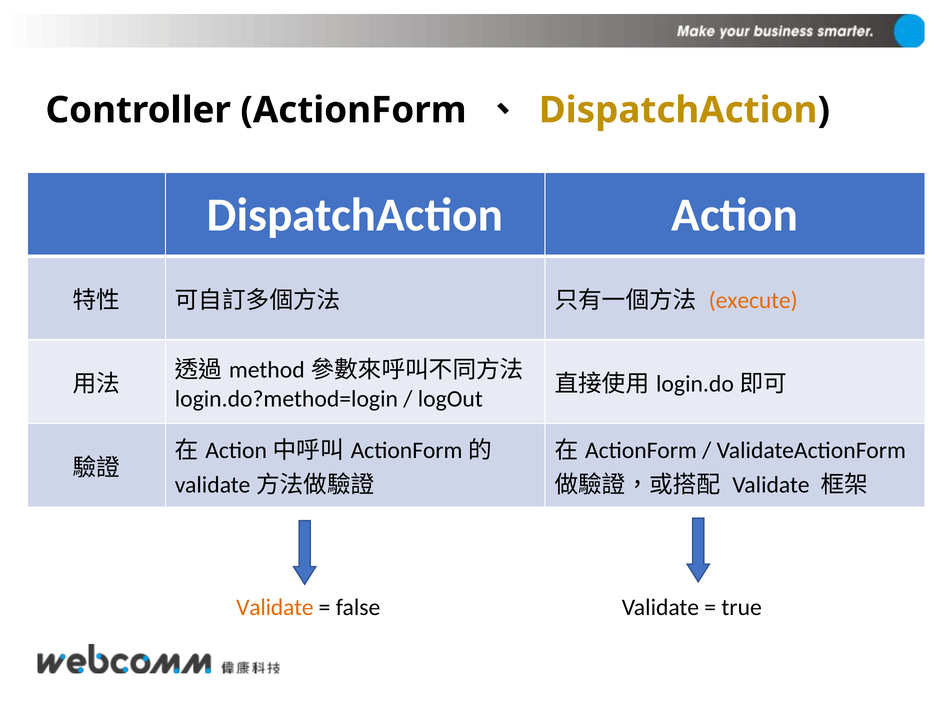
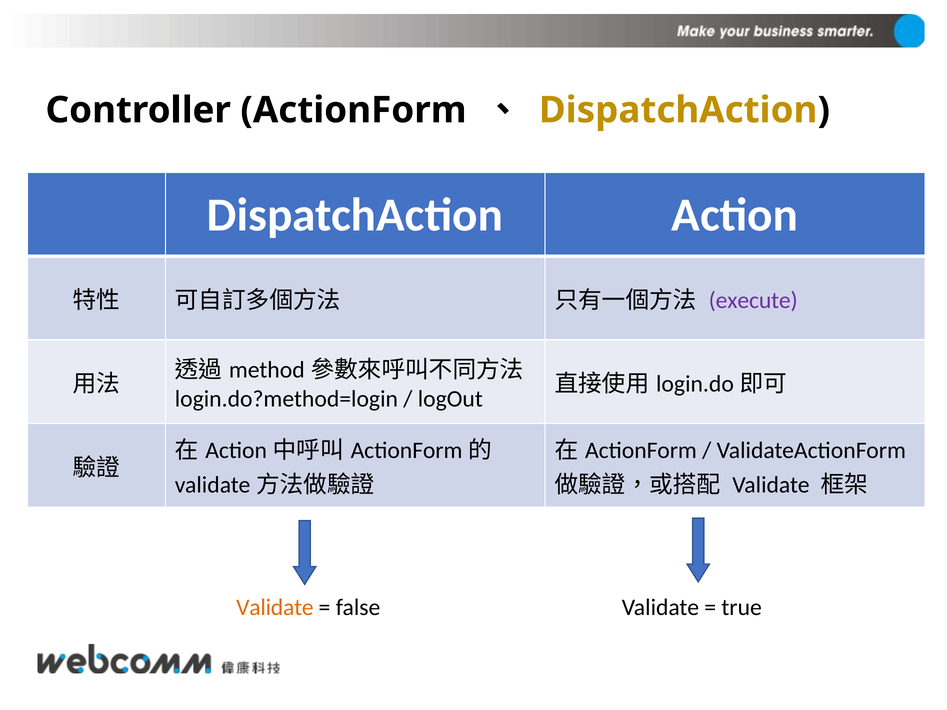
execute colour: orange -> purple
